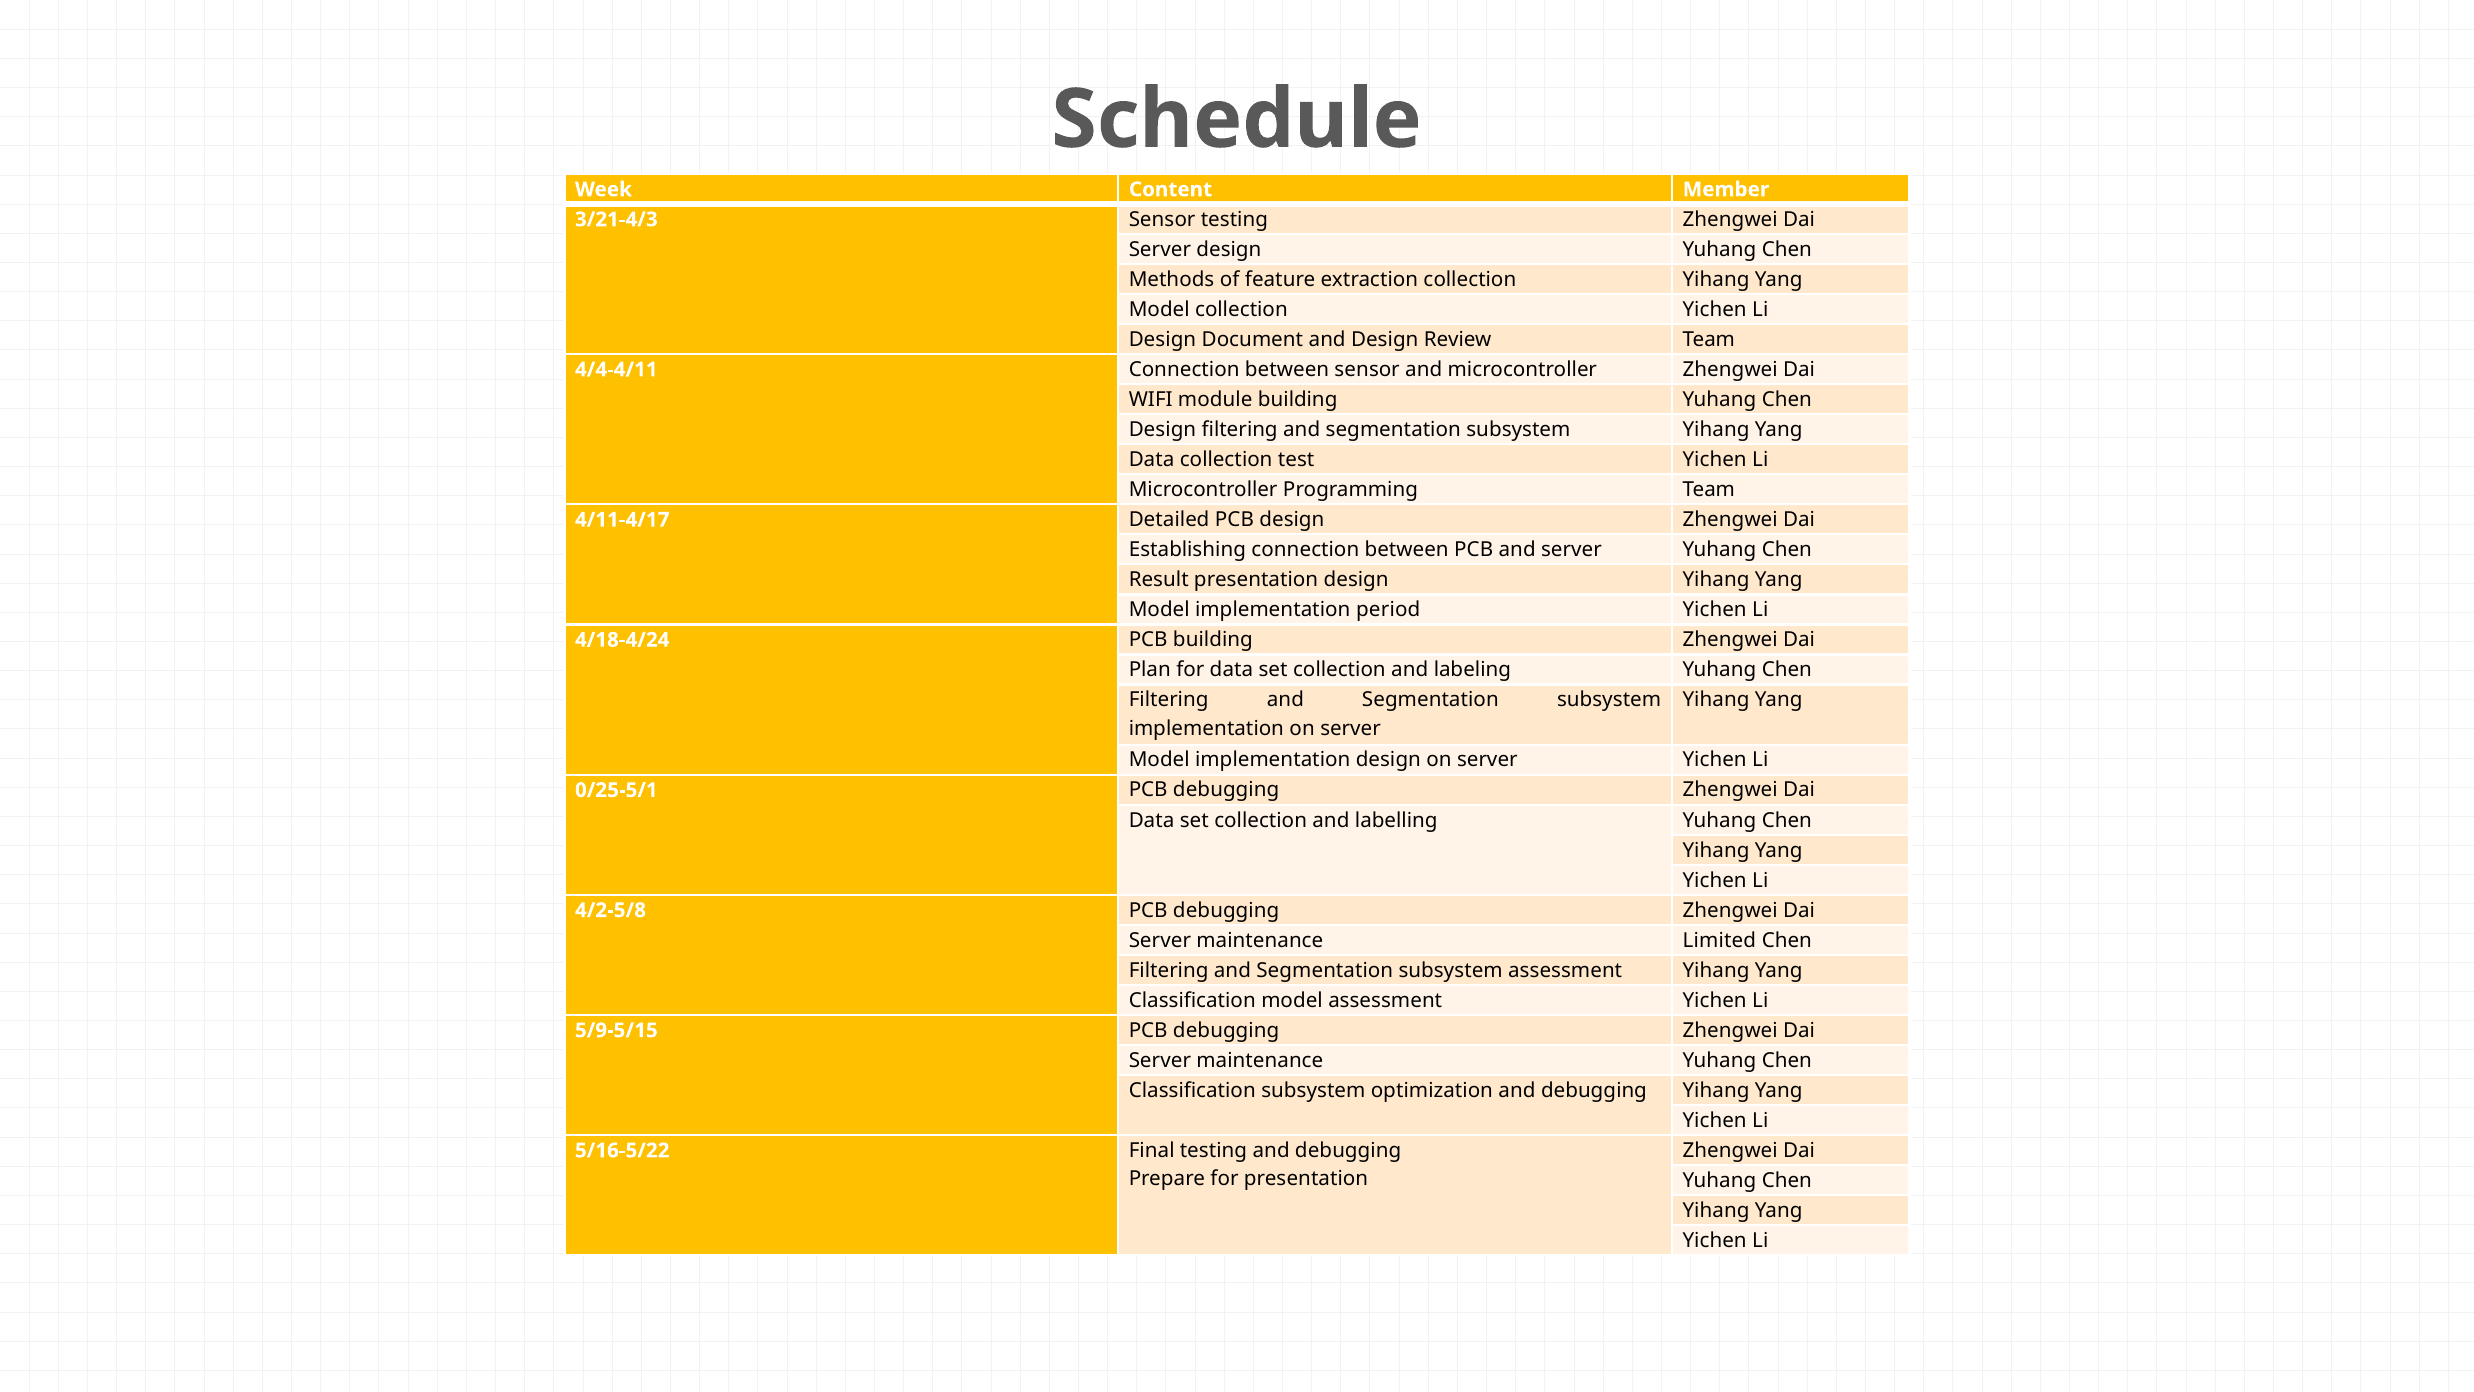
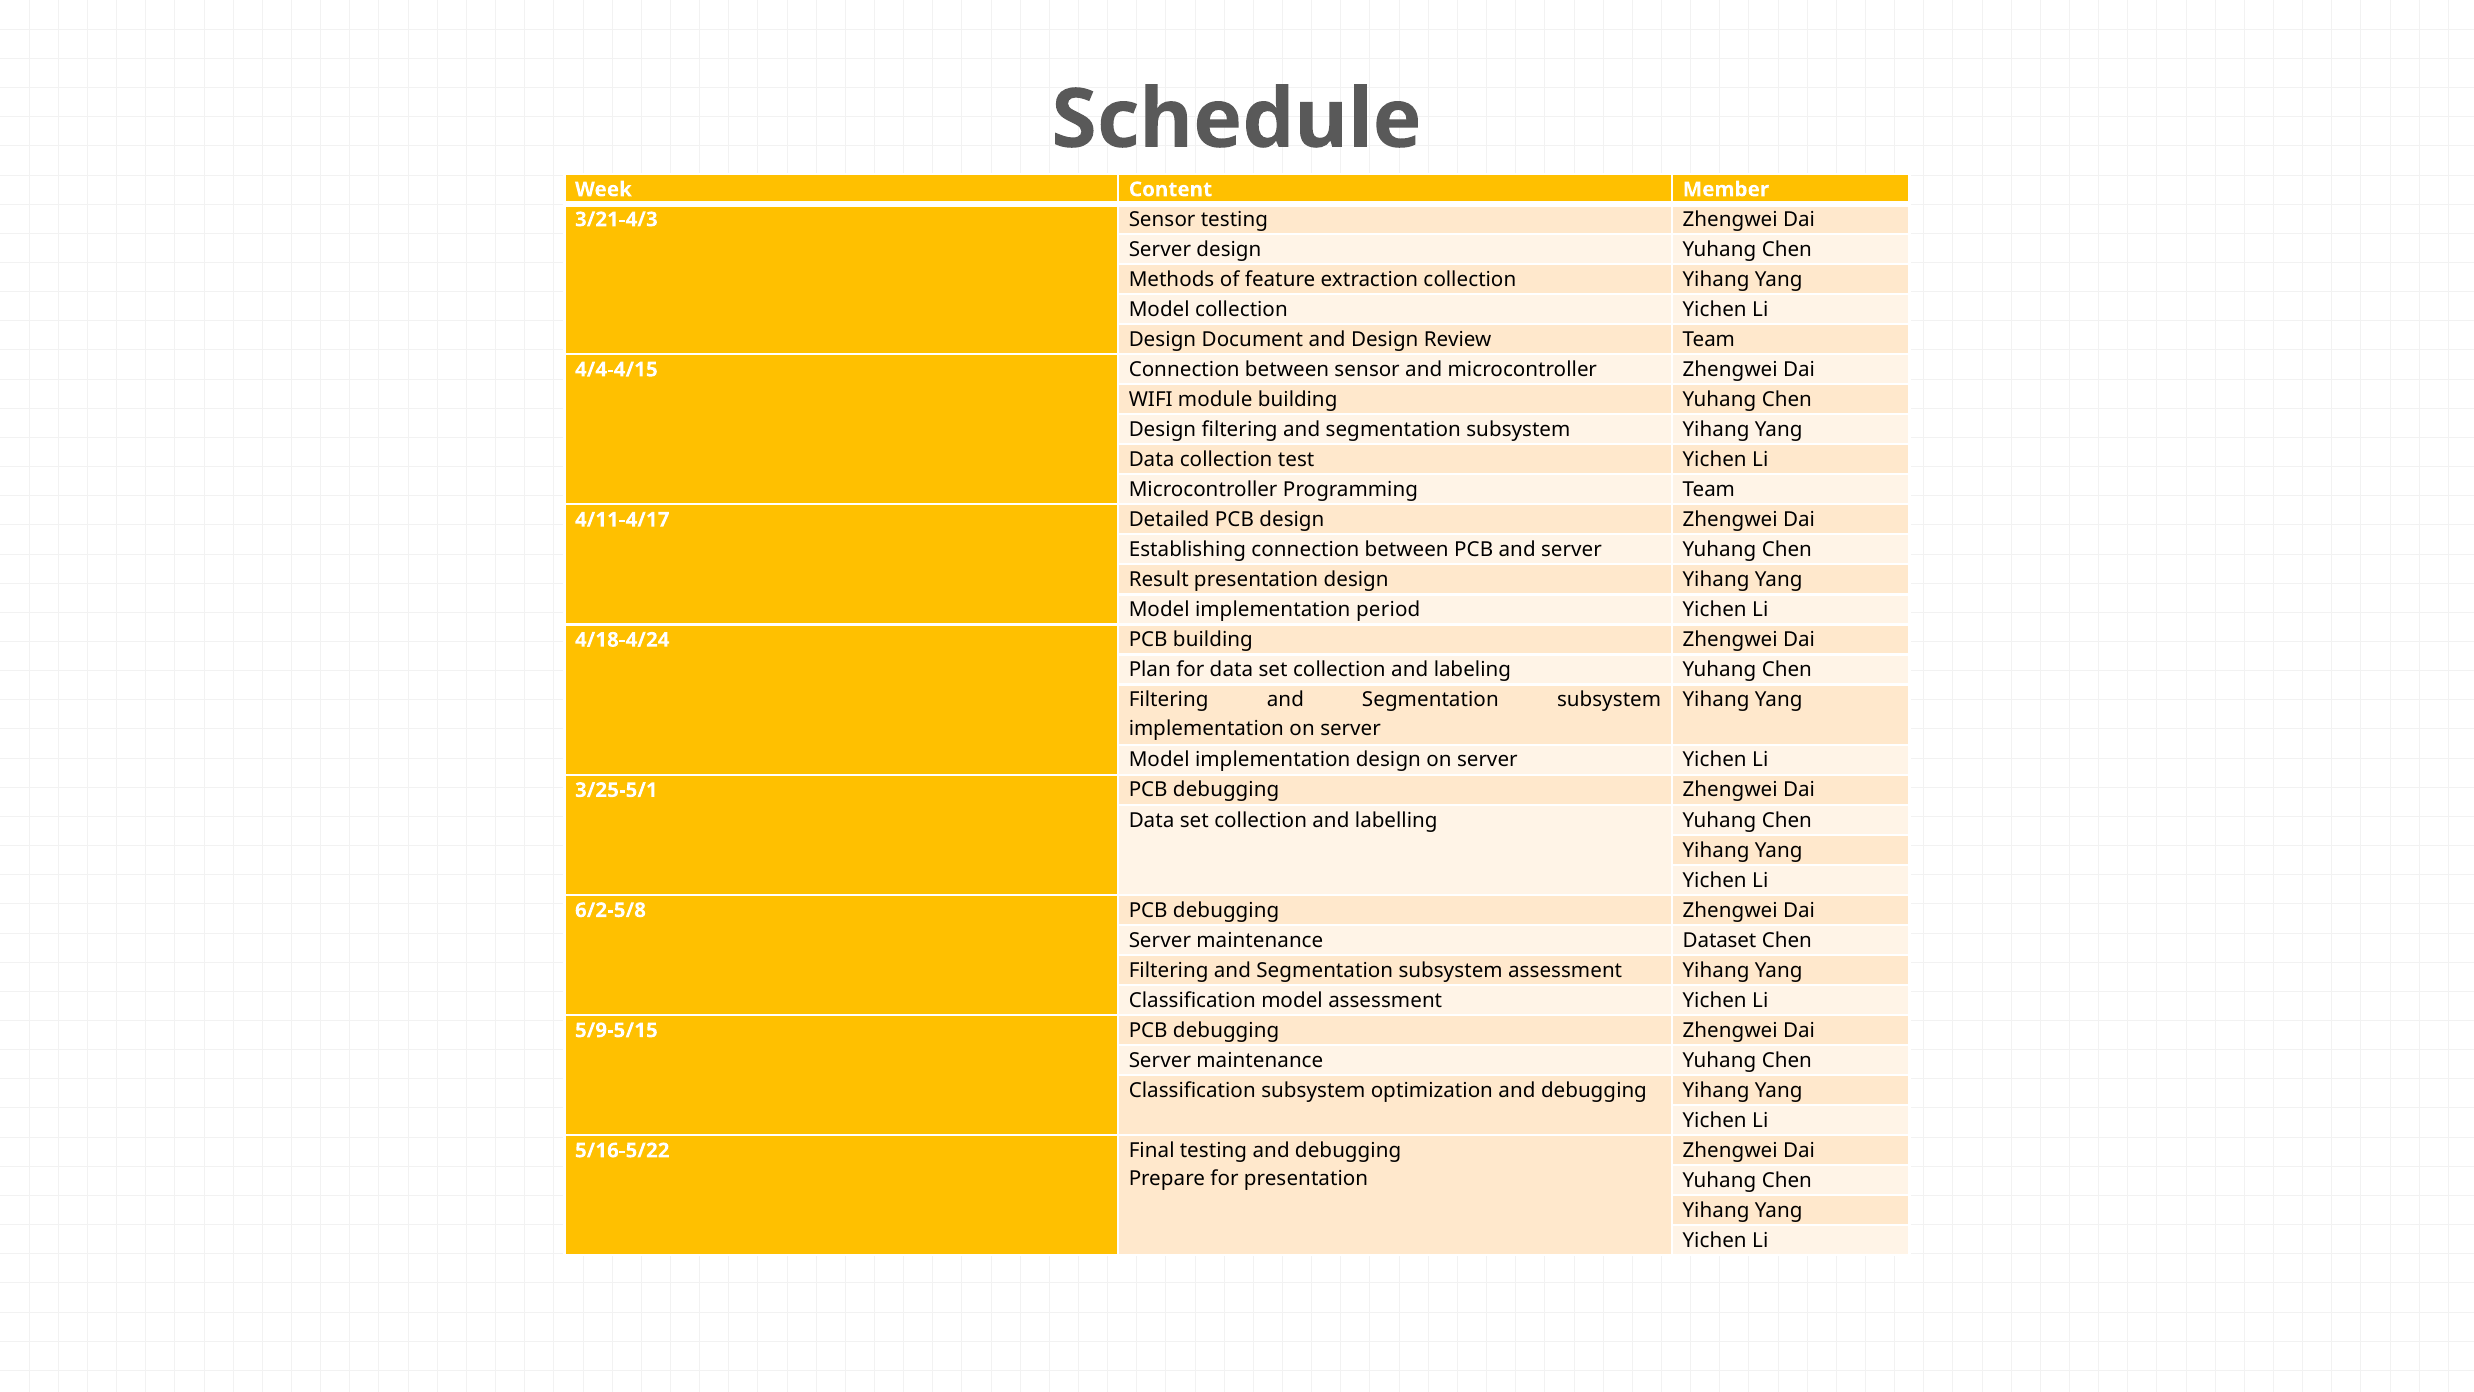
4/4-4/11: 4/4-4/11 -> 4/4-4/15
0/25-5/1: 0/25-5/1 -> 3/25-5/1
4/2-5/8: 4/2-5/8 -> 6/2-5/8
Limited: Limited -> Dataset
